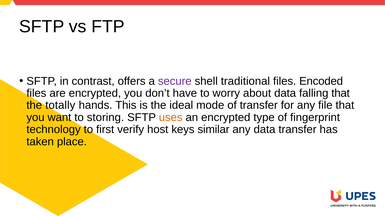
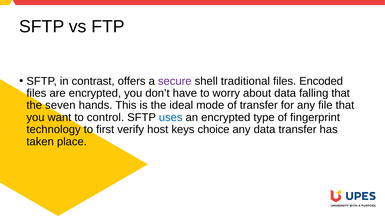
totally: totally -> seven
storing: storing -> control
uses colour: orange -> blue
similar: similar -> choice
